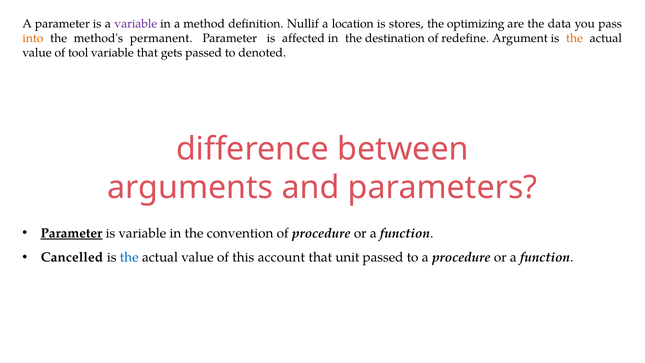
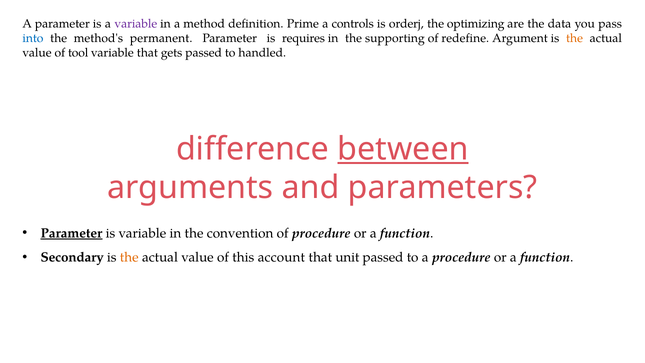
Nullif: Nullif -> Prime
location: location -> controls
stores: stores -> orderj
into colour: orange -> blue
affected: affected -> requires
destination: destination -> supporting
denoted: denoted -> handled
between underline: none -> present
Cancelled: Cancelled -> Secondary
the at (129, 257) colour: blue -> orange
